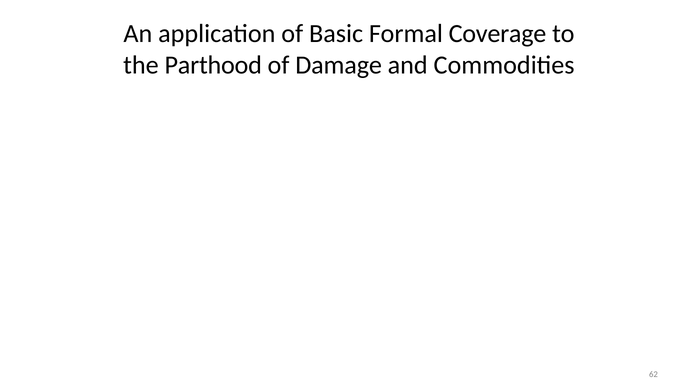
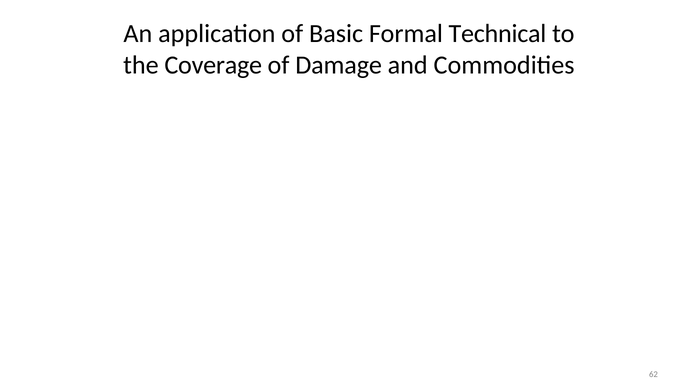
Coverage: Coverage -> Technical
Parthood: Parthood -> Coverage
